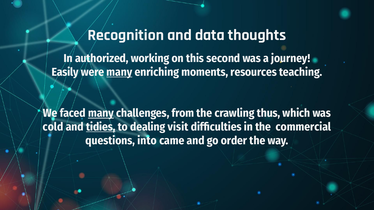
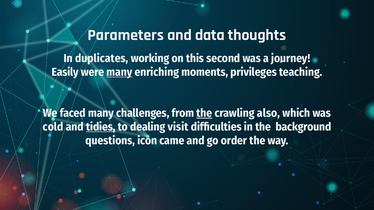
Recognition: Recognition -> Parameters
authorized: authorized -> duplicates
resources: resources -> privileges
many at (101, 113) underline: present -> none
the at (204, 113) underline: none -> present
thus: thus -> also
commercial: commercial -> background
into: into -> icon
